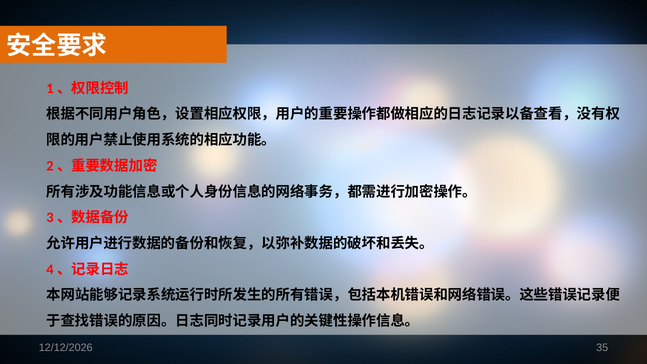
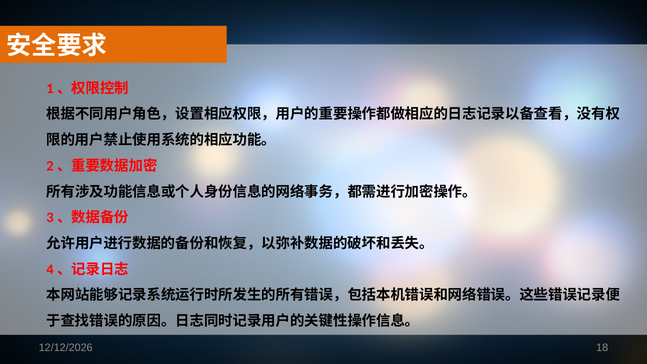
35: 35 -> 18
